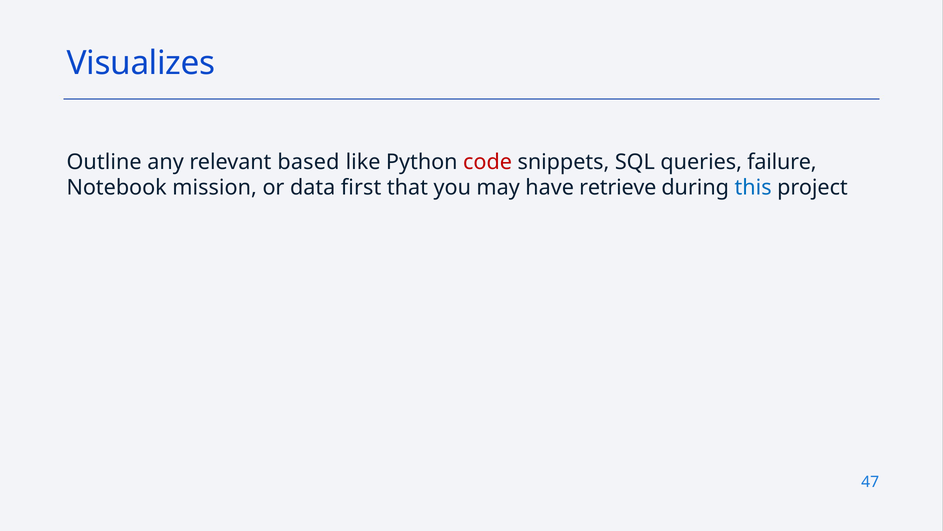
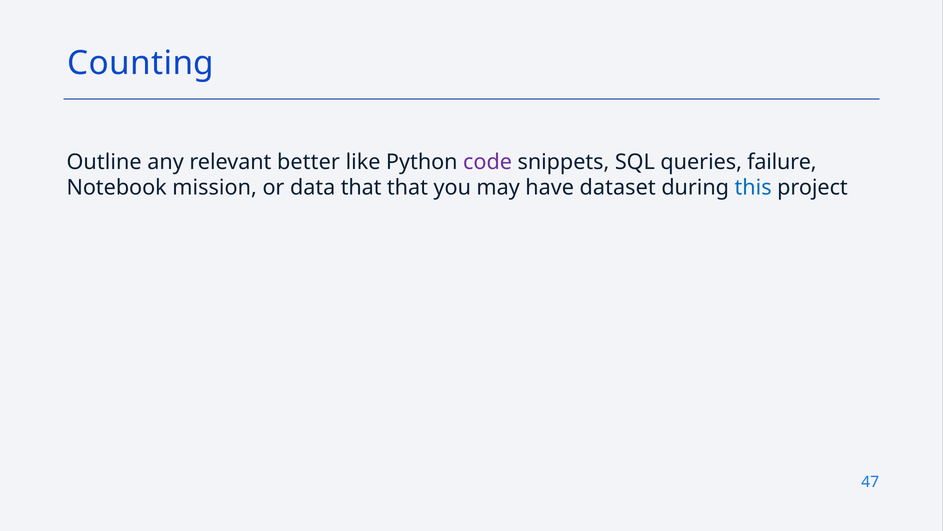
Visualizes: Visualizes -> Counting
based: based -> better
code colour: red -> purple
data first: first -> that
retrieve: retrieve -> dataset
